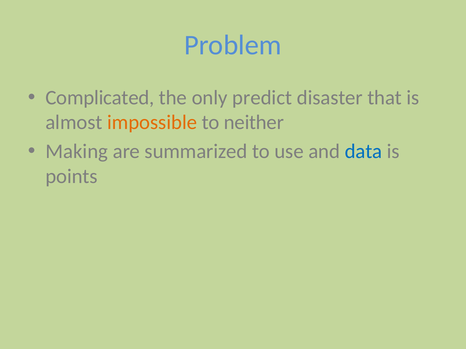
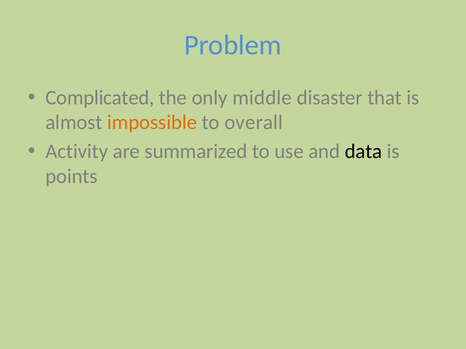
predict: predict -> middle
neither: neither -> overall
Making: Making -> Activity
data colour: blue -> black
